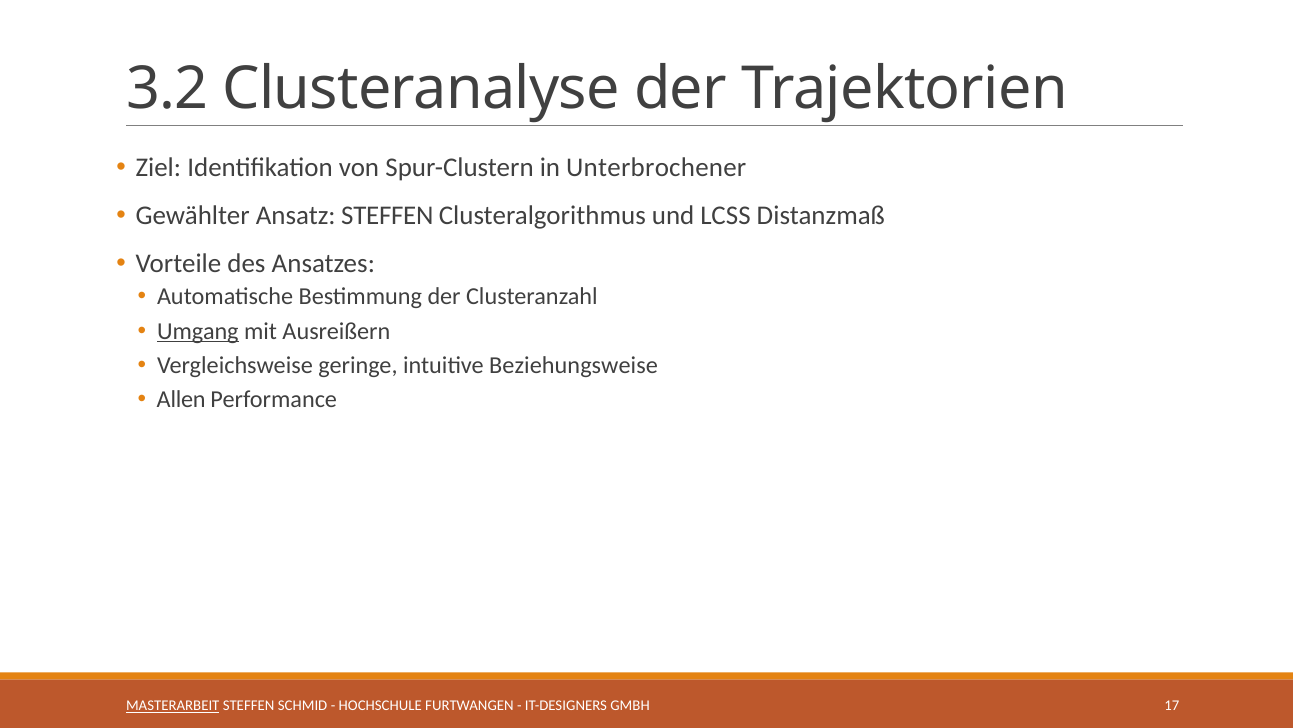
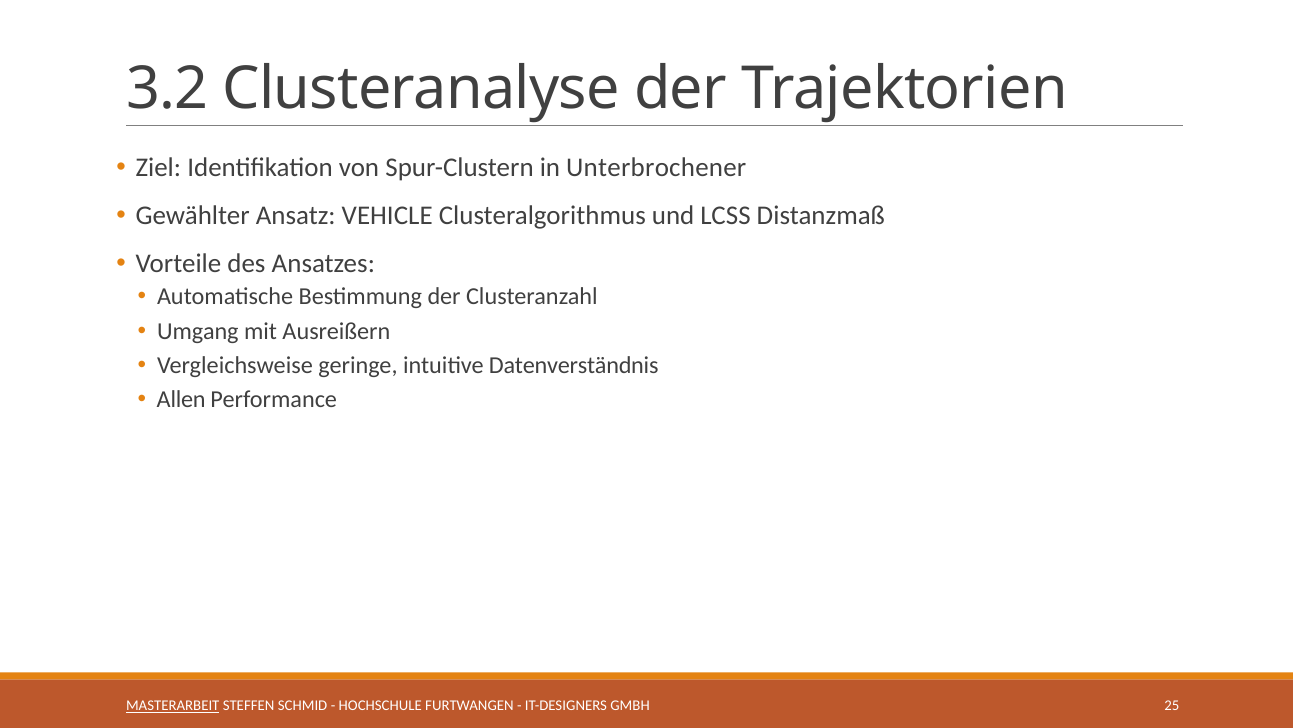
Ansatz STEFFEN: STEFFEN -> VEHICLE
Umgang underline: present -> none
Beziehungsweise: Beziehungsweise -> Datenverständnis
17: 17 -> 25
